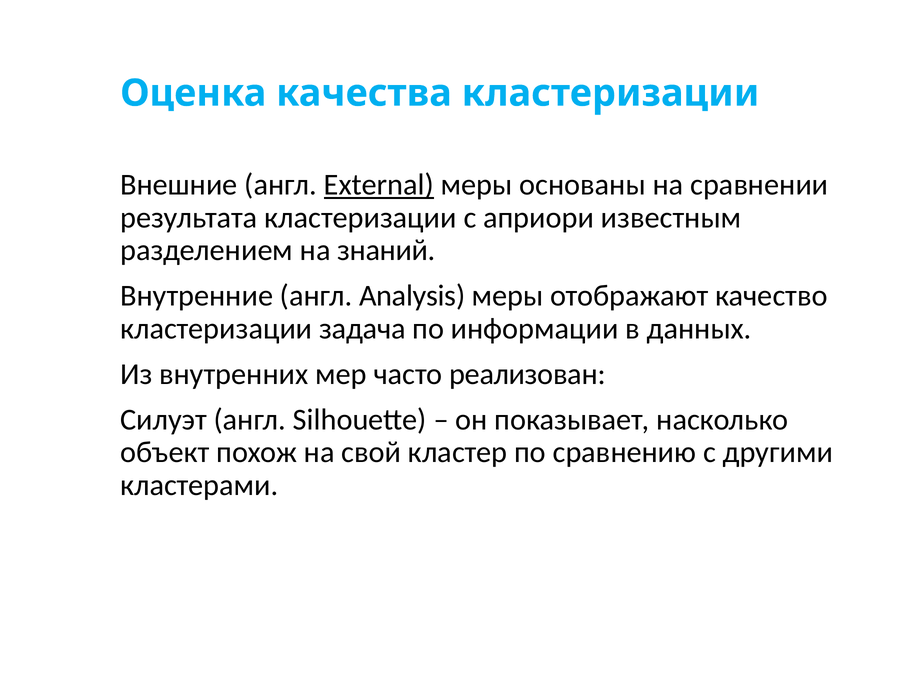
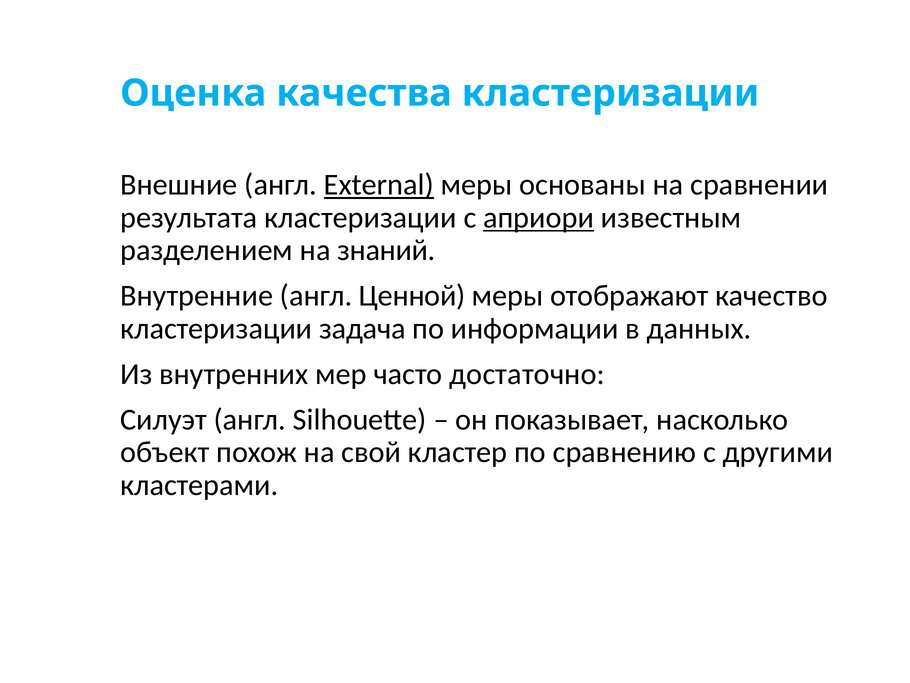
априори underline: none -> present
Analysis: Analysis -> Ценной
реализован: реализован -> достаточно
